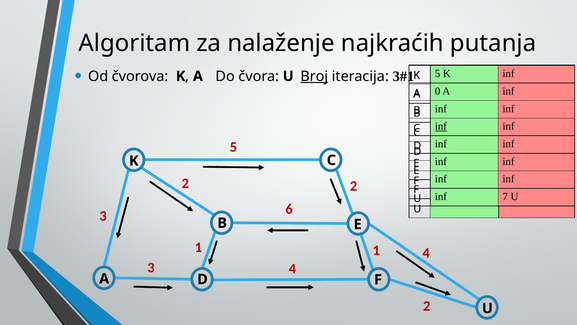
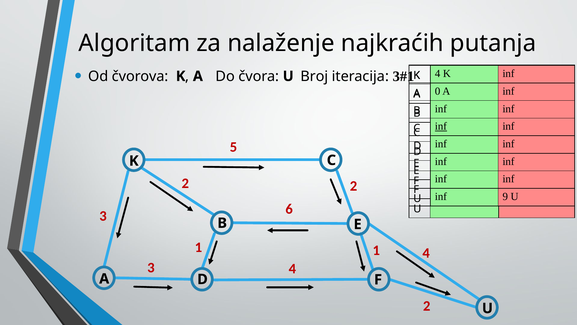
Broj underline: present -> none
5 at (438, 74): 5 -> 4
7: 7 -> 9
